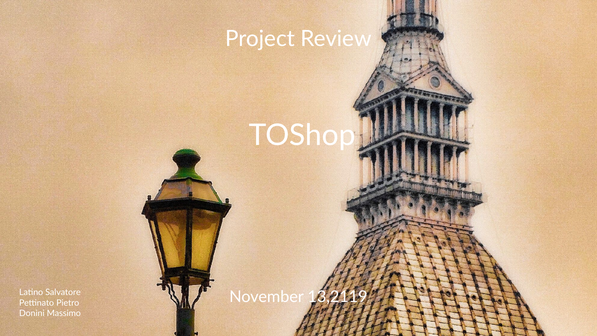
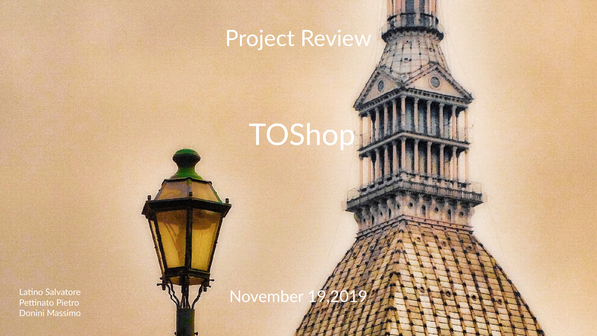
13,2119: 13,2119 -> 19,2019
